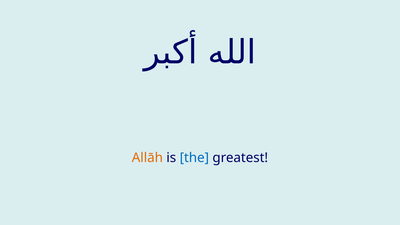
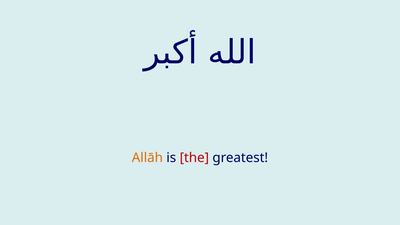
the colour: blue -> red
